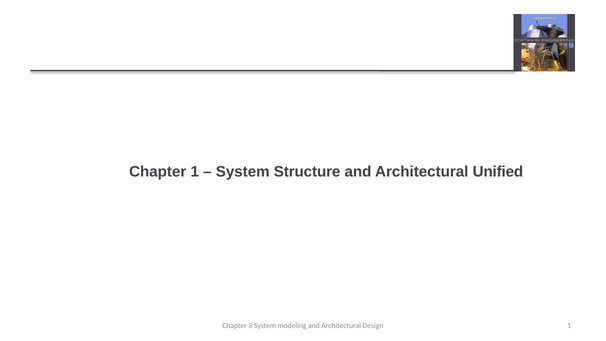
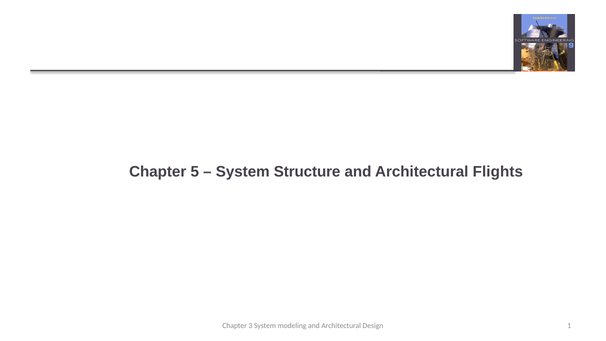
Chapter 1: 1 -> 5
Unified: Unified -> Flights
